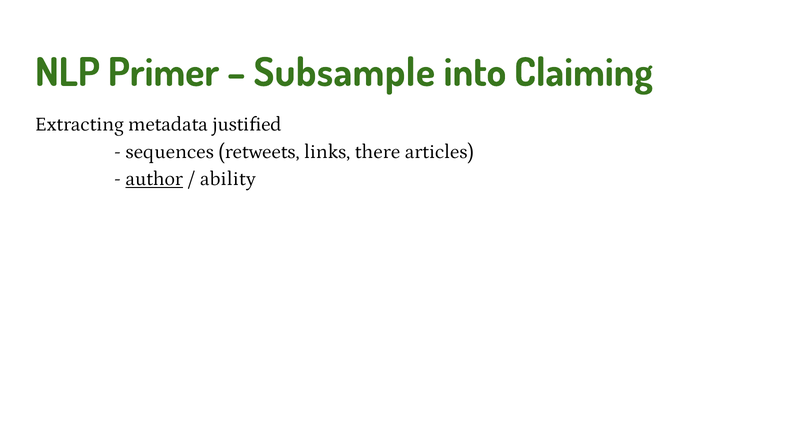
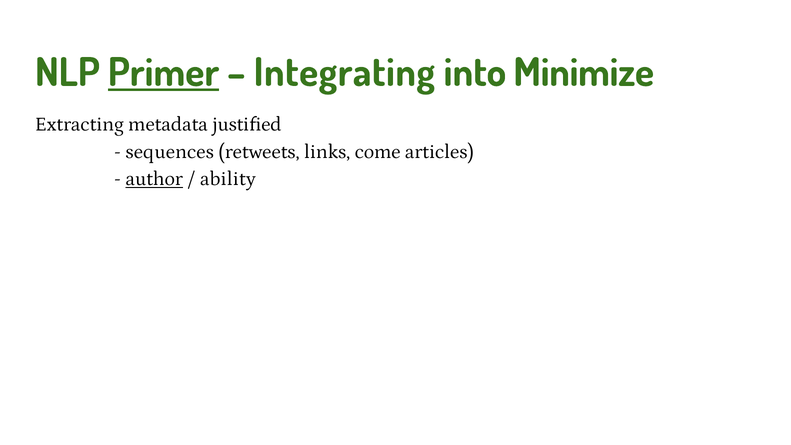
Primer underline: none -> present
Subsample: Subsample -> Integrating
Claiming: Claiming -> Minimize
there: there -> come
